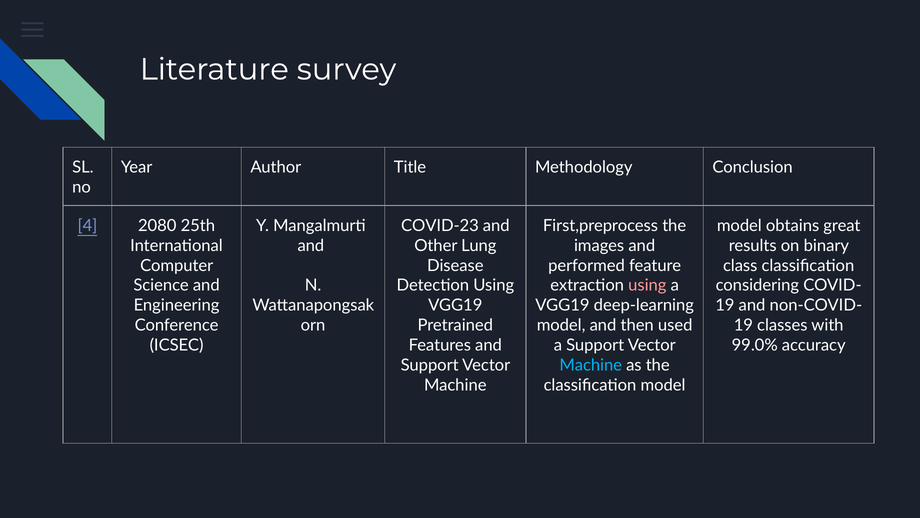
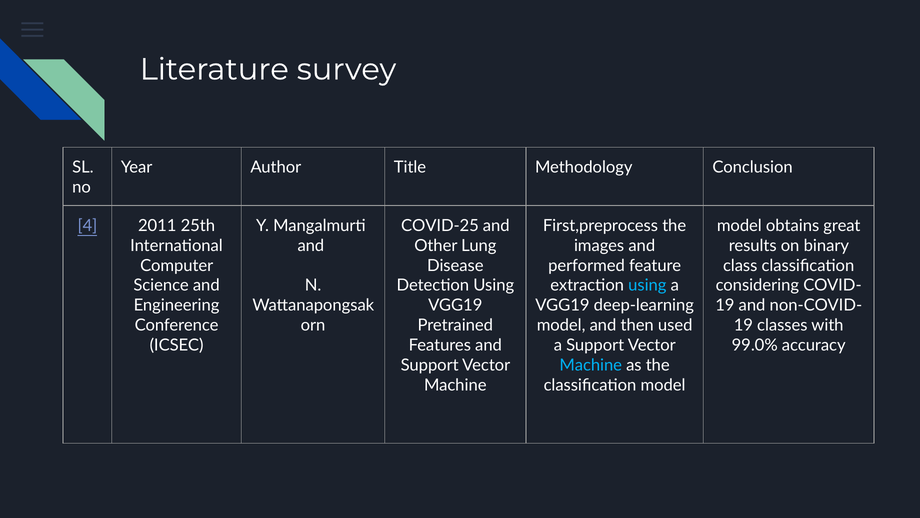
2080: 2080 -> 2011
COVID-23: COVID-23 -> COVID-25
using at (647, 285) colour: pink -> light blue
